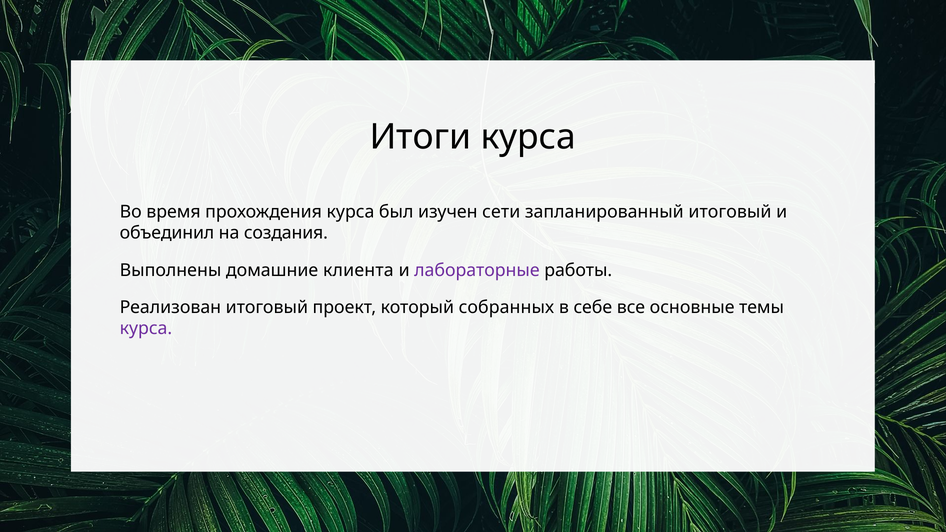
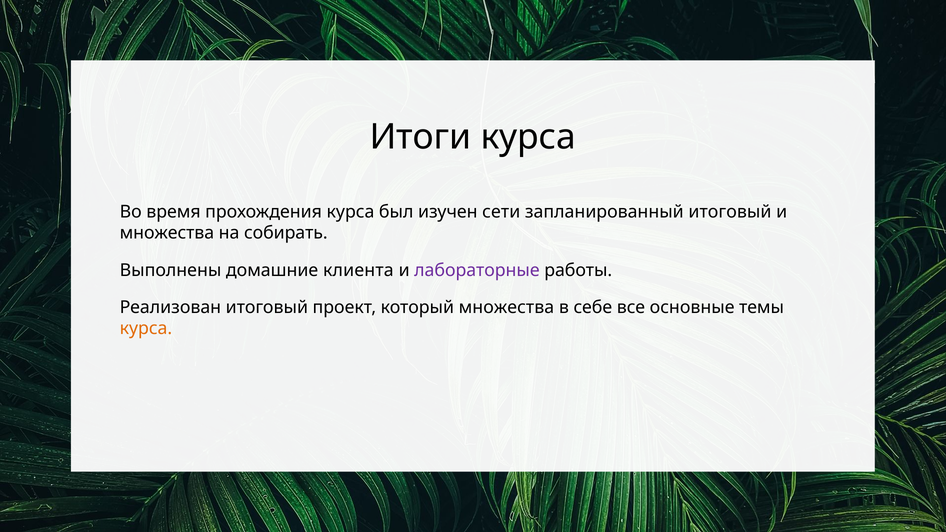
объединил at (167, 233): объединил -> множества
создания: создания -> собирать
который собранных: собранных -> множества
курса at (146, 329) colour: purple -> orange
